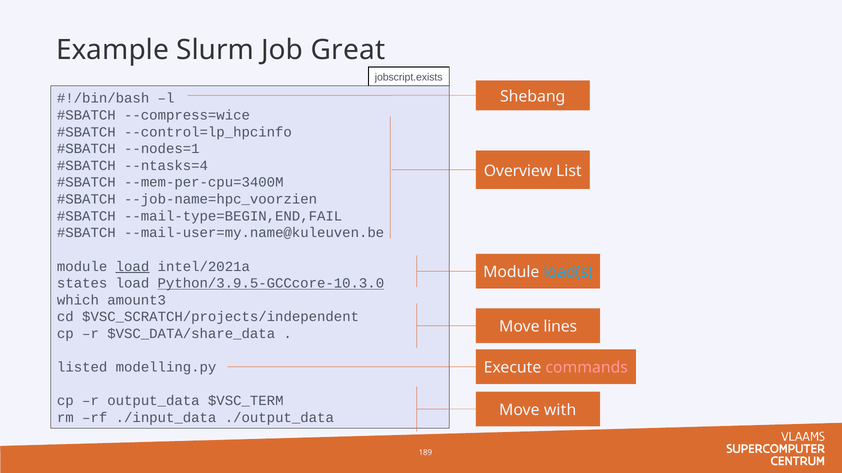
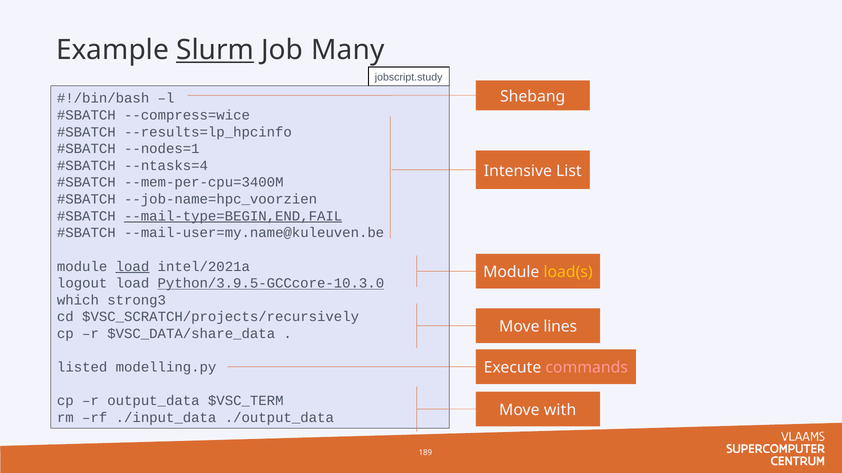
Slurm underline: none -> present
Great: Great -> Many
jobscript.exists: jobscript.exists -> jobscript.study
--control=lp_hpcinfo: --control=lp_hpcinfo -> --results=lp_hpcinfo
Overview: Overview -> Intensive
--mail-type=BEGIN,END,FAIL underline: none -> present
load(s colour: light blue -> yellow
states: states -> logout
amount3: amount3 -> strong3
$VSC_SCRATCH/projects/independent: $VSC_SCRATCH/projects/independent -> $VSC_SCRATCH/projects/recursively
